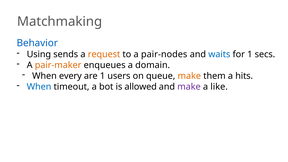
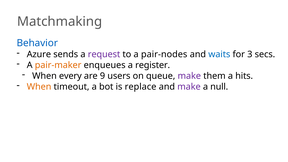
Using: Using -> Azure
request colour: orange -> purple
for 1: 1 -> 3
domain: domain -> register
are 1: 1 -> 9
make at (189, 76) colour: orange -> purple
When at (39, 87) colour: blue -> orange
allowed: allowed -> replace
like: like -> null
